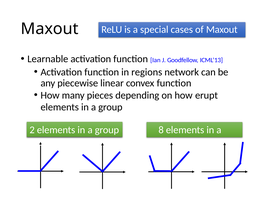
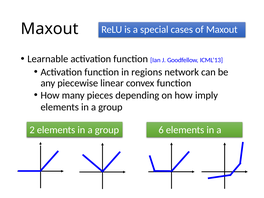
erupt: erupt -> imply
8: 8 -> 6
